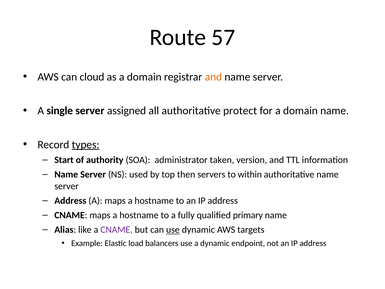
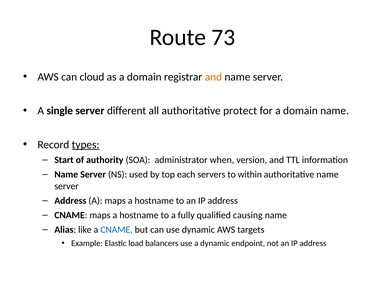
57: 57 -> 73
assigned: assigned -> different
taken: taken -> when
then: then -> each
primary: primary -> causing
CNAME at (117, 230) colour: purple -> blue
use at (173, 230) underline: present -> none
